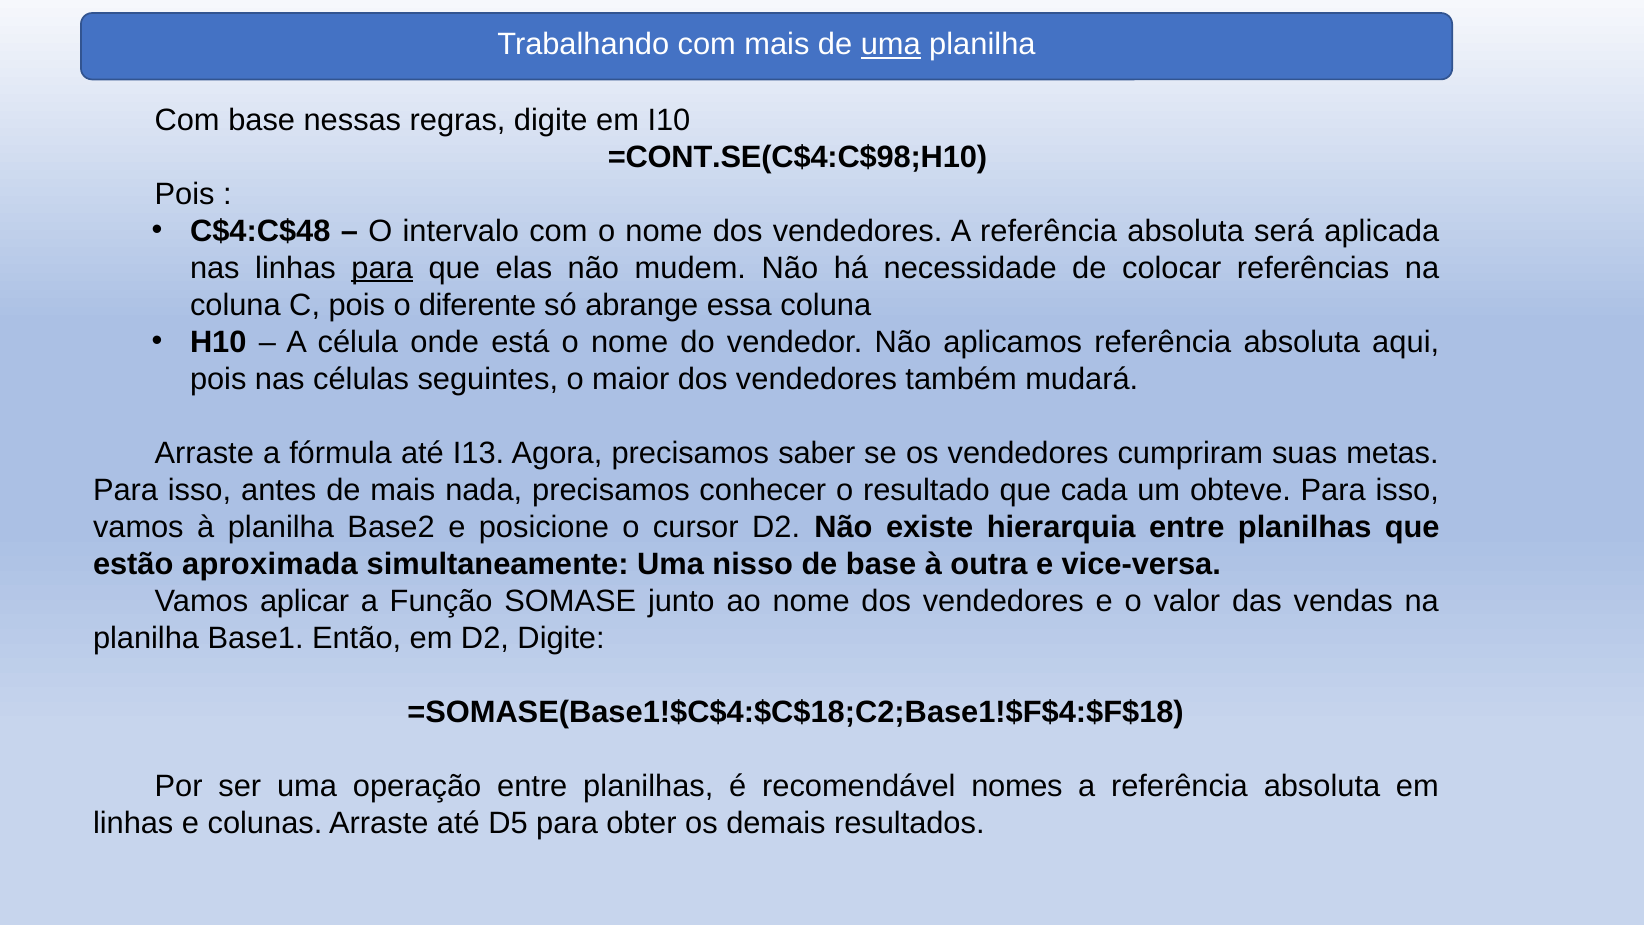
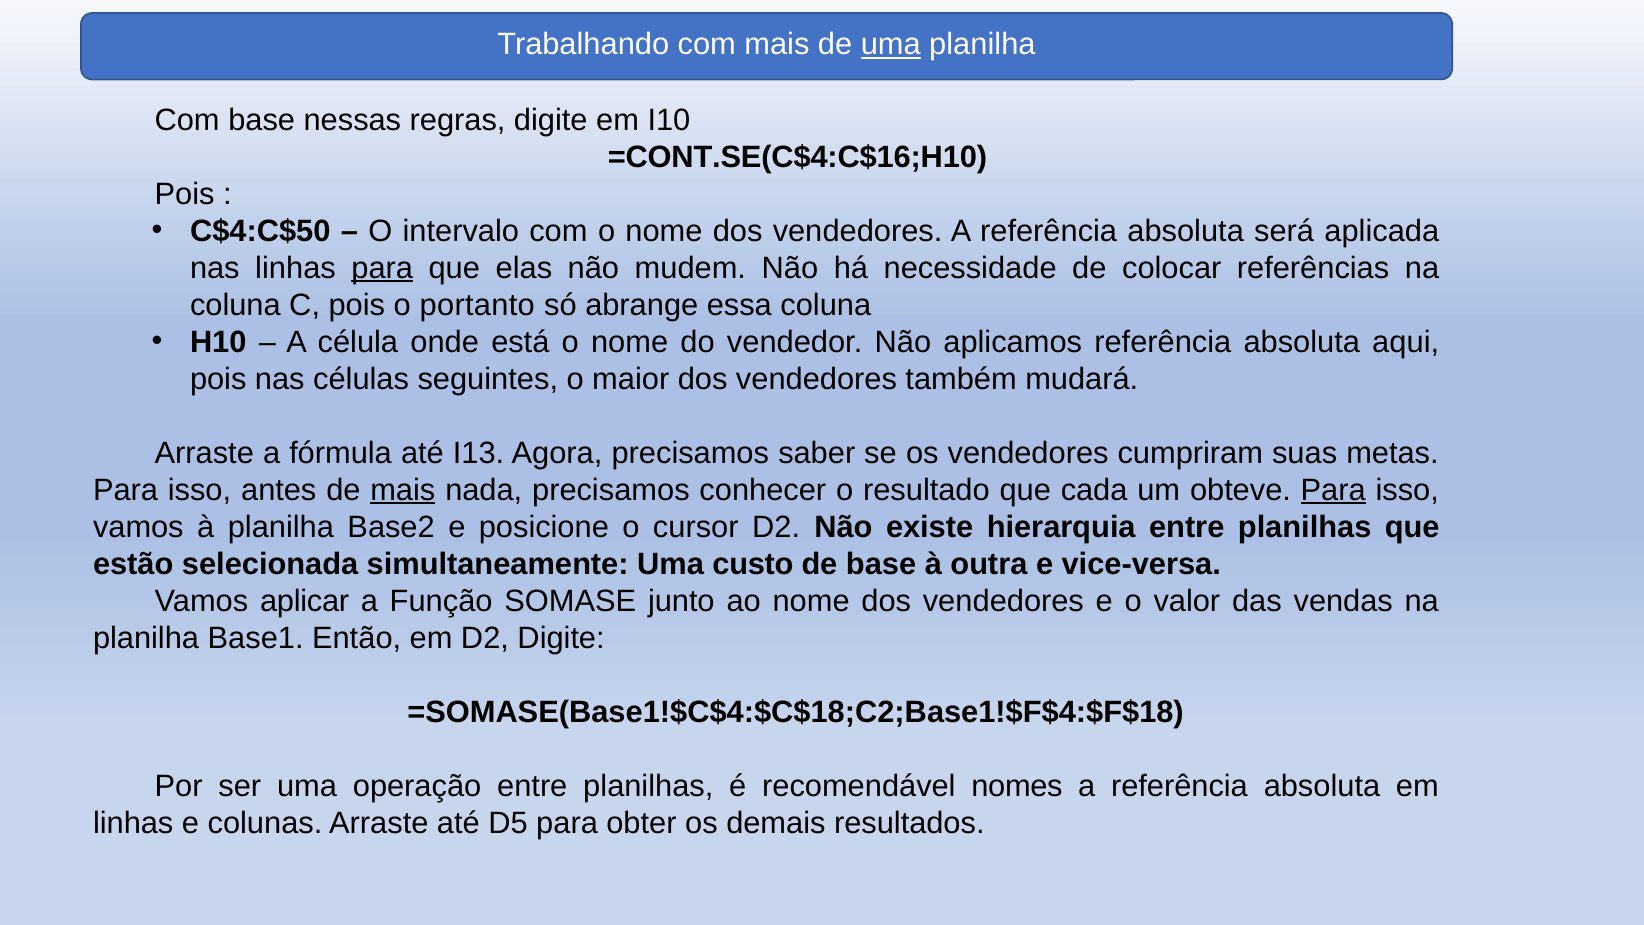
=CONT.SE(C$4:C$98;H10: =CONT.SE(C$4:C$98;H10 -> =CONT.SE(C$4:C$16;H10
C$4:C$48: C$4:C$48 -> C$4:C$50
diferente: diferente -> portanto
mais at (403, 490) underline: none -> present
Para at (1333, 490) underline: none -> present
aproximada: aproximada -> selecionada
nisso: nisso -> custo
